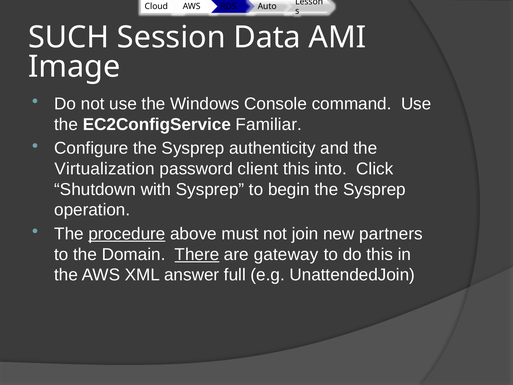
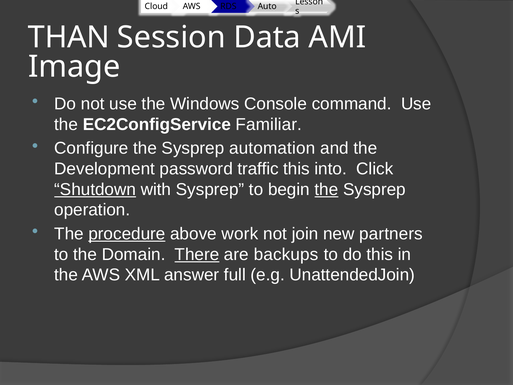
SUCH: SUCH -> THAN
authenticity: authenticity -> automation
Virtualization: Virtualization -> Development
client: client -> traffic
Shutdown underline: none -> present
the at (326, 189) underline: none -> present
must: must -> work
gateway: gateway -> backups
